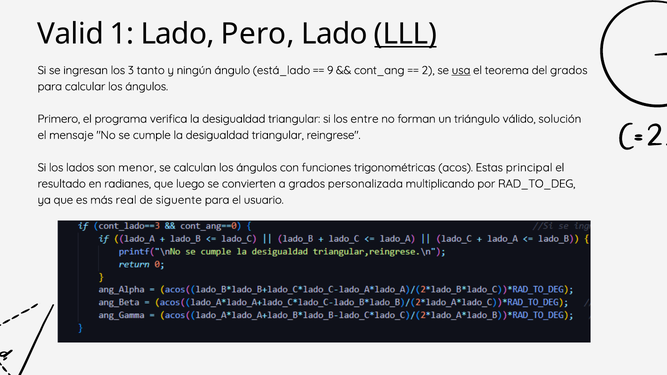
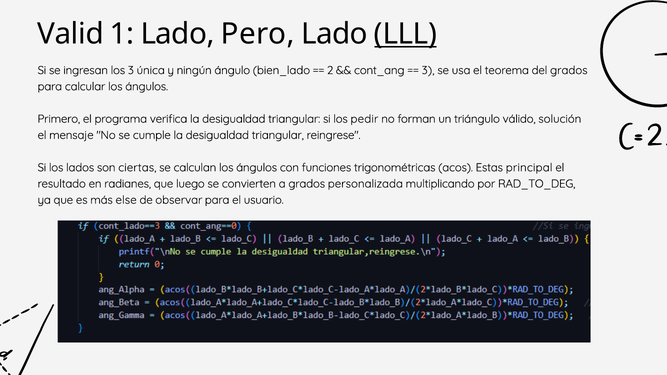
tanto: tanto -> única
está_lado: está_lado -> bien_lado
9: 9 -> 2
2 at (428, 70): 2 -> 3
usa underline: present -> none
entre: entre -> pedir
menor: menor -> ciertas
real: real -> else
siguente: siguente -> observar
